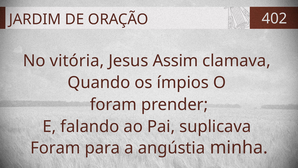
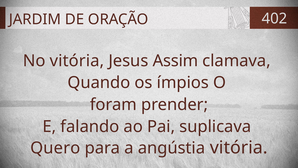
Foram at (55, 148): Foram -> Quero
angústia minha: minha -> vitória
